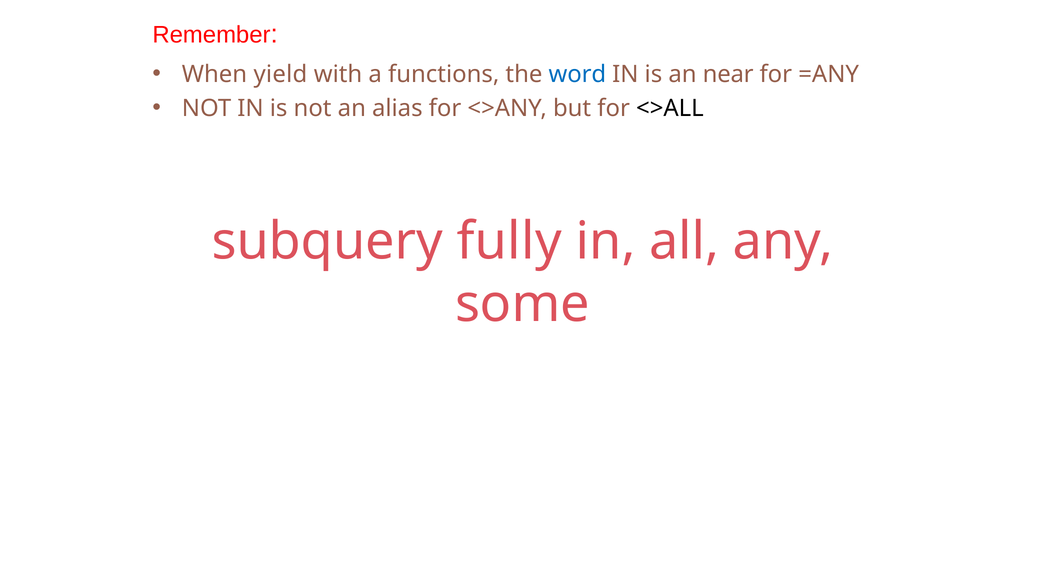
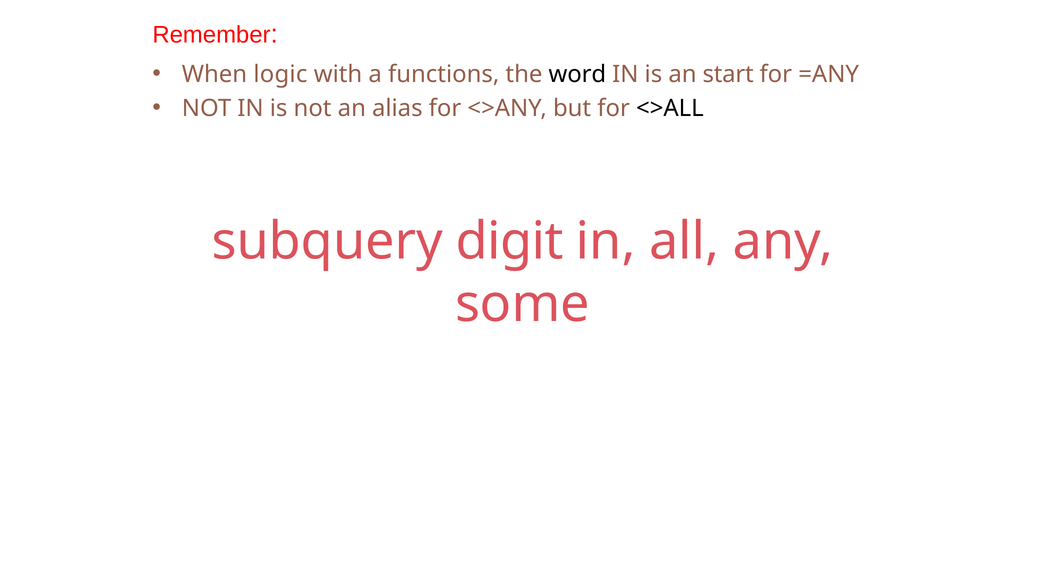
yield: yield -> logic
word colour: blue -> black
near: near -> start
fully: fully -> digit
